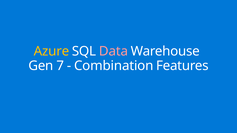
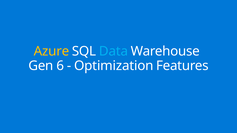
Data colour: pink -> light blue
7: 7 -> 6
Combination: Combination -> Optimization
